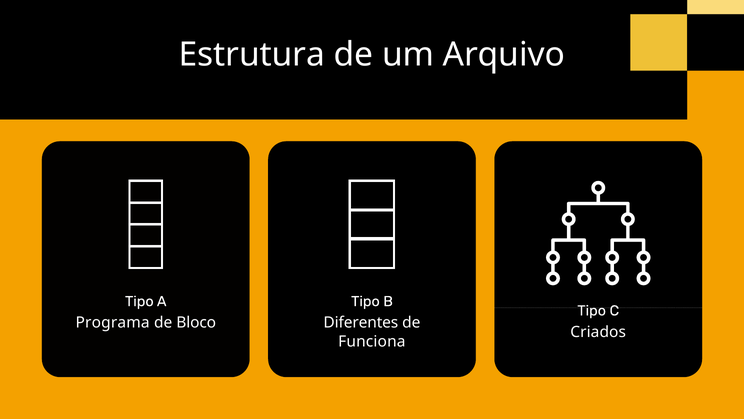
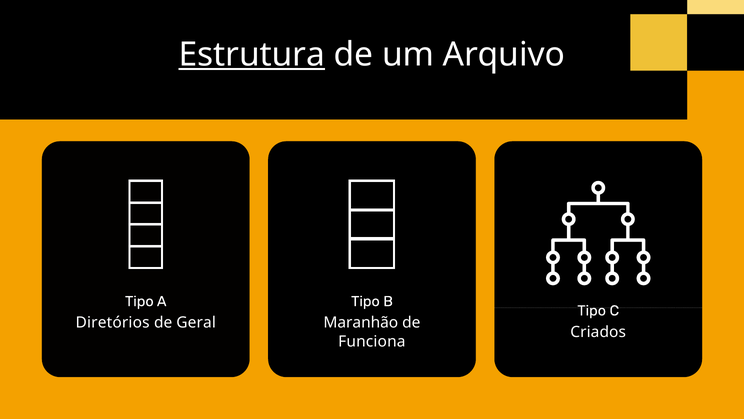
Estrutura underline: none -> present
Programa: Programa -> Diretórios
Bloco: Bloco -> Geral
Diferentes: Diferentes -> Maranhão
